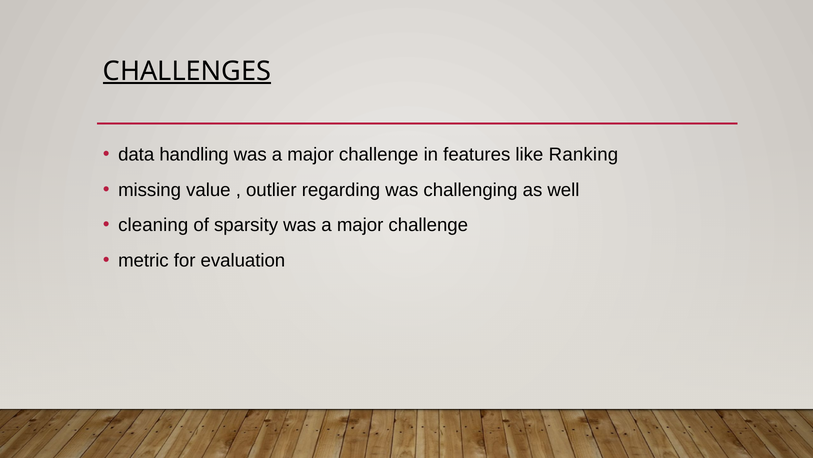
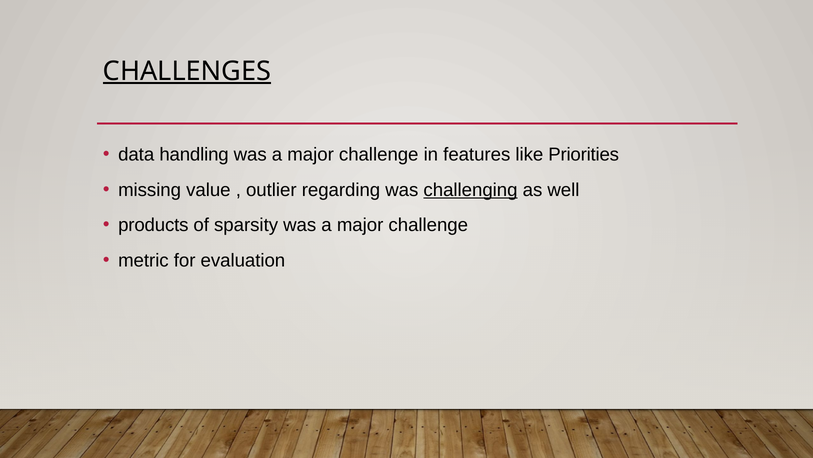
Ranking: Ranking -> Priorities
challenging underline: none -> present
cleaning: cleaning -> products
